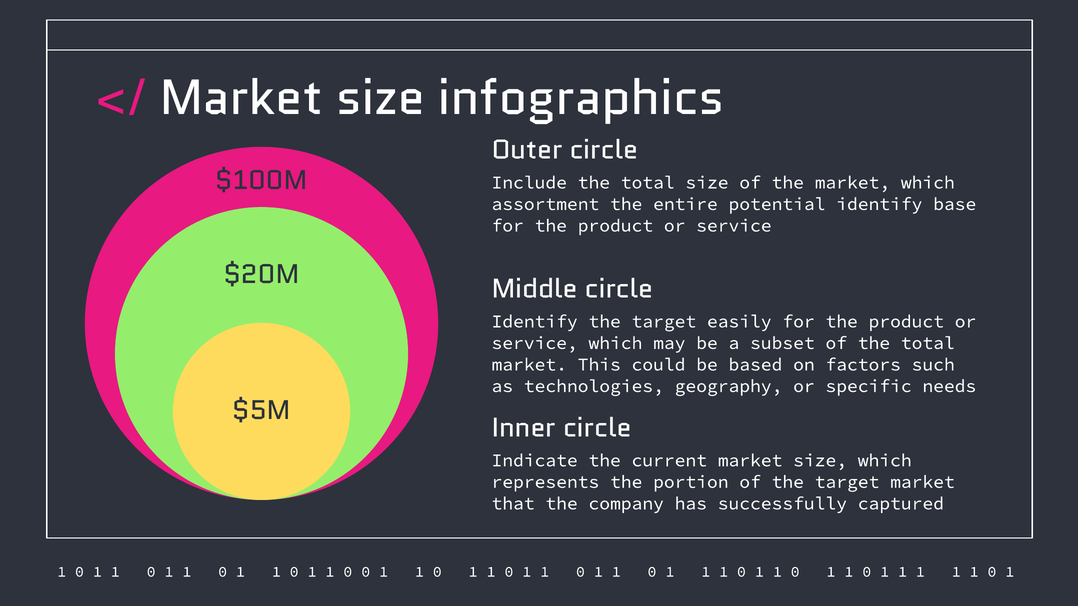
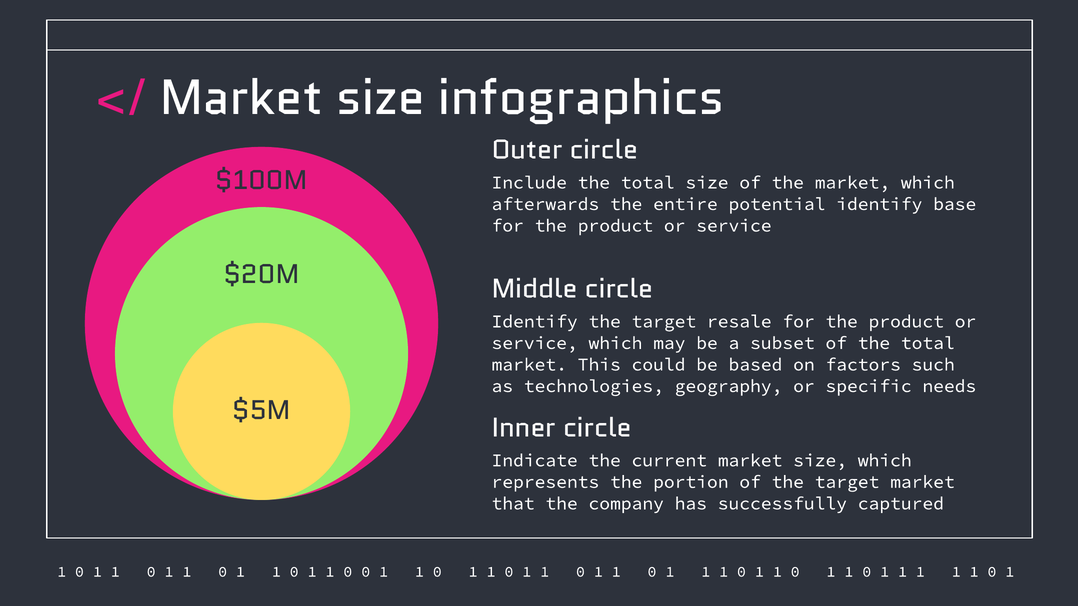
assortment: assortment -> afterwards
easily: easily -> resale
